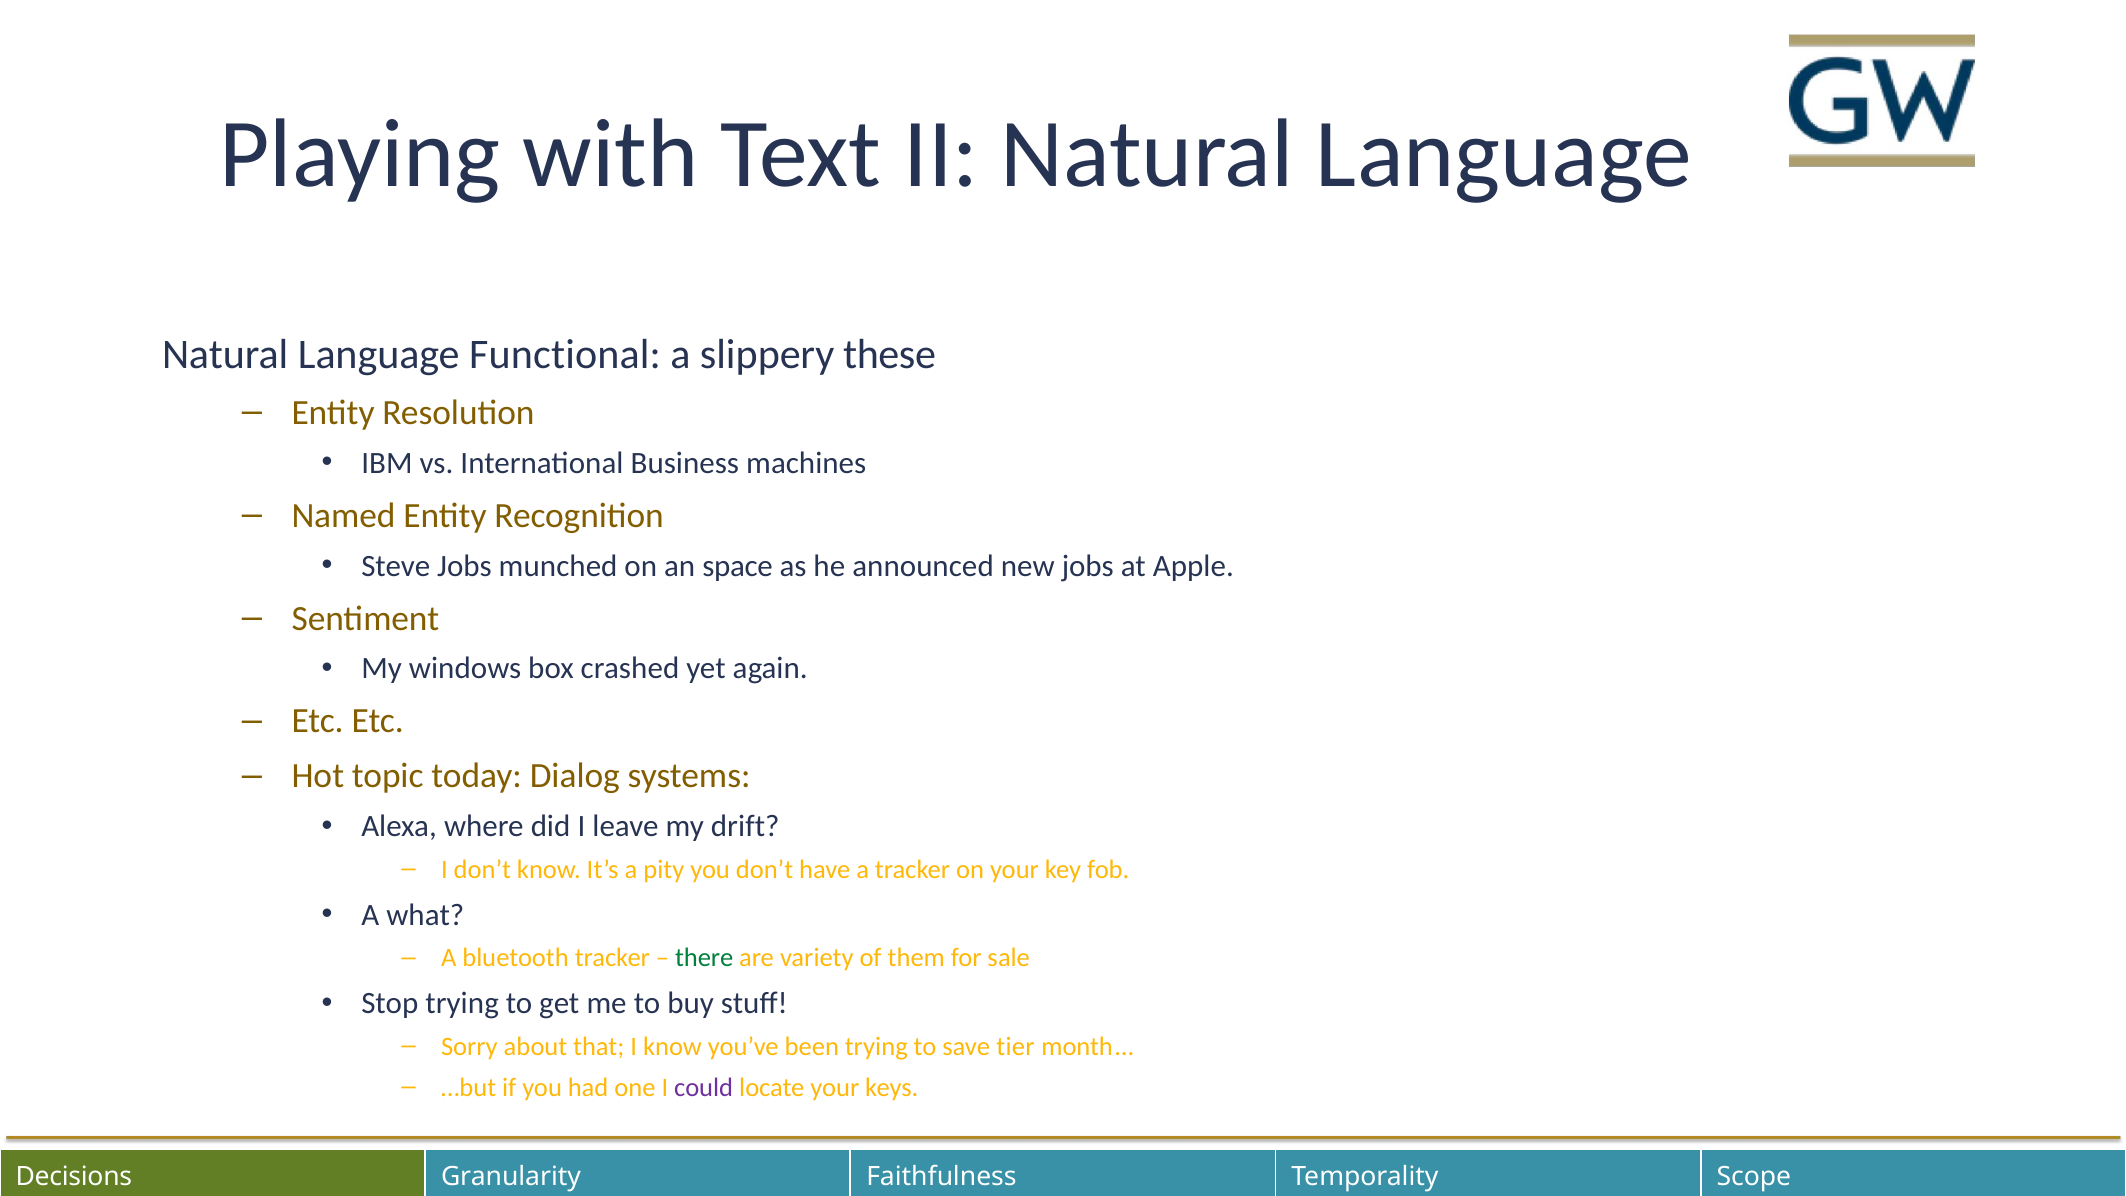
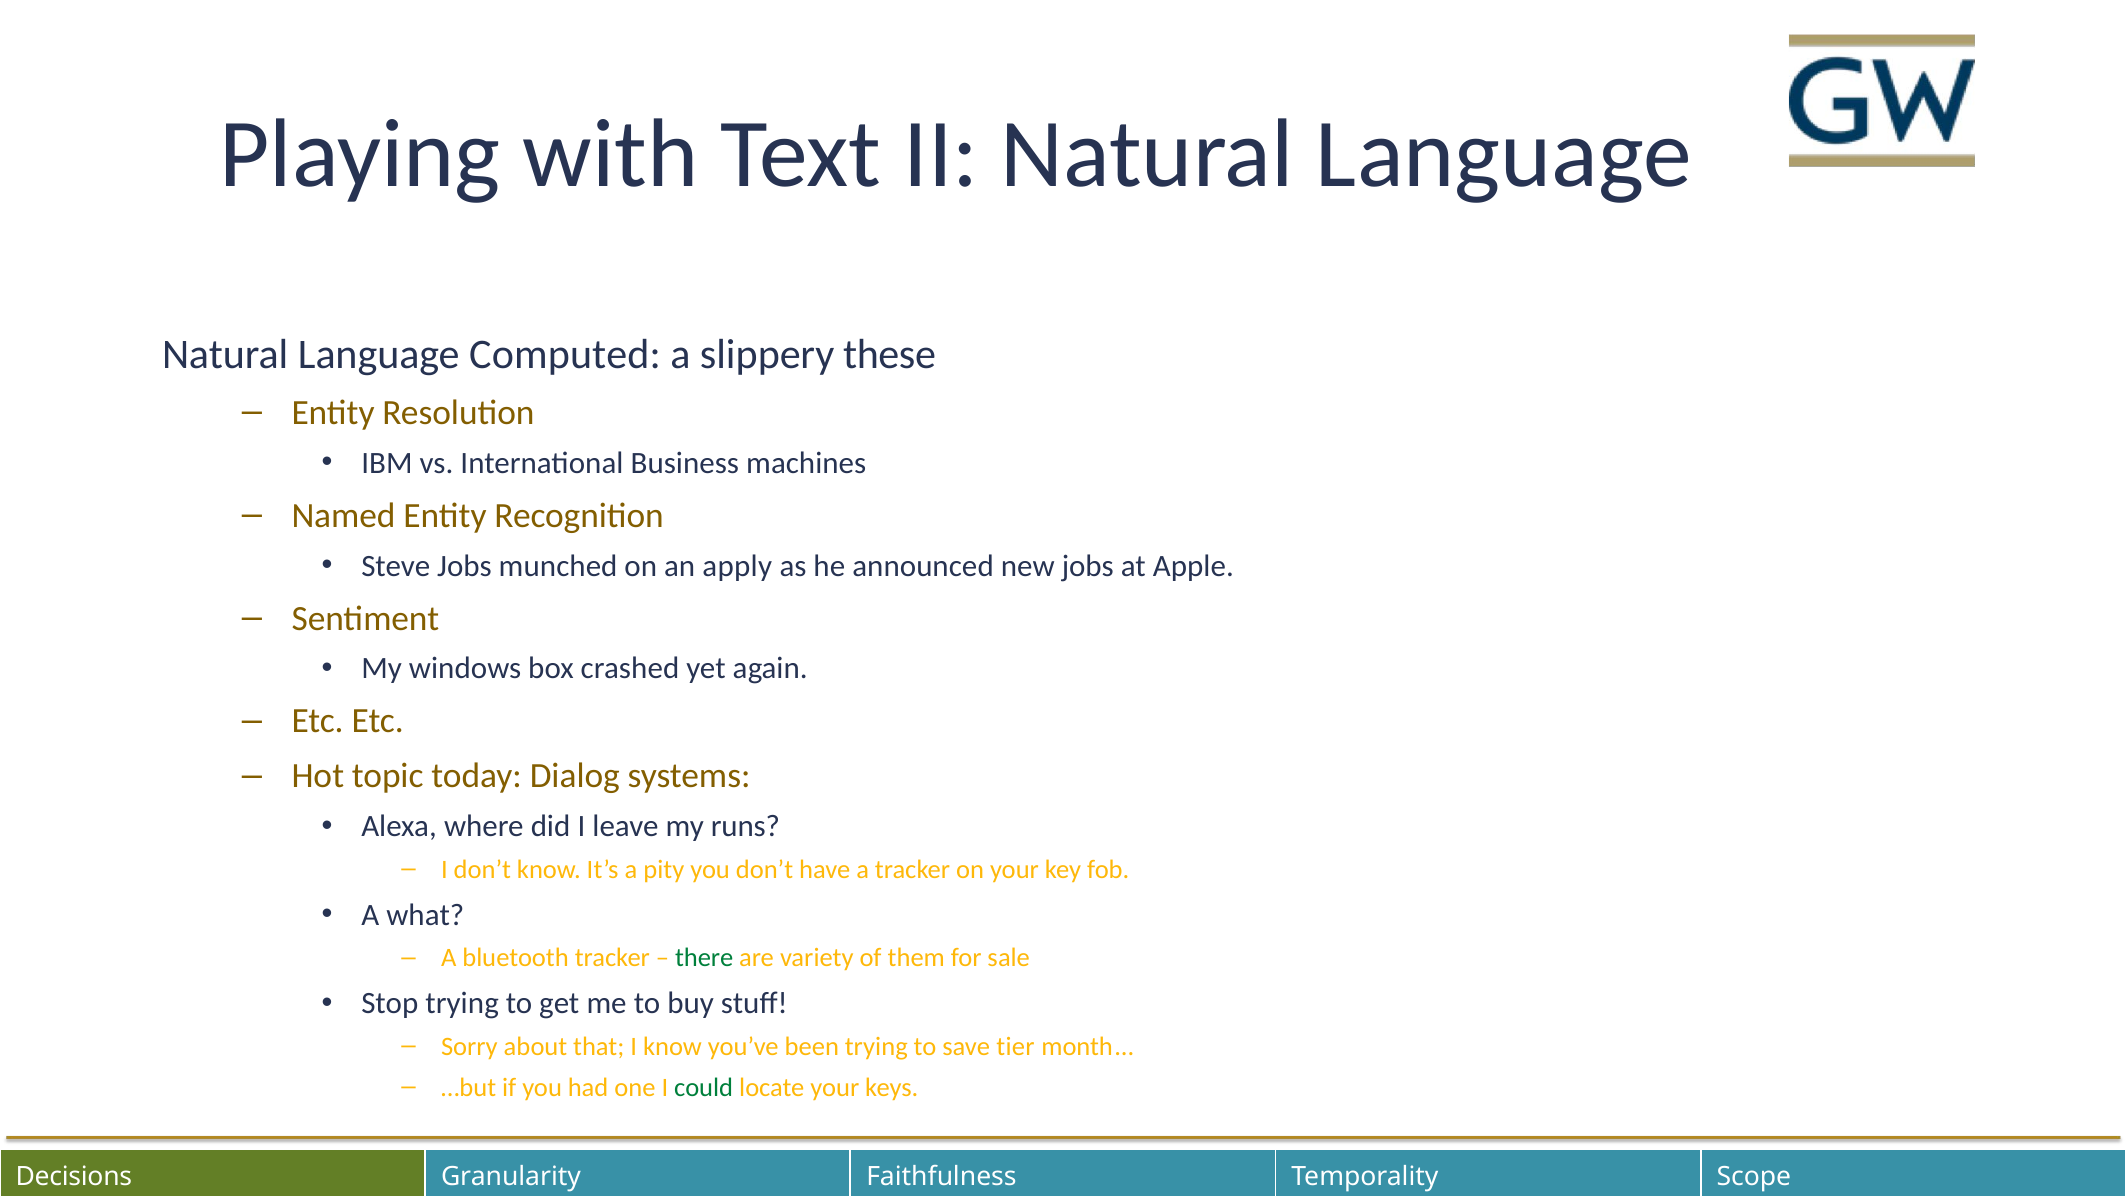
Functional: Functional -> Computed
space: space -> apply
drift: drift -> runs
could colour: purple -> green
